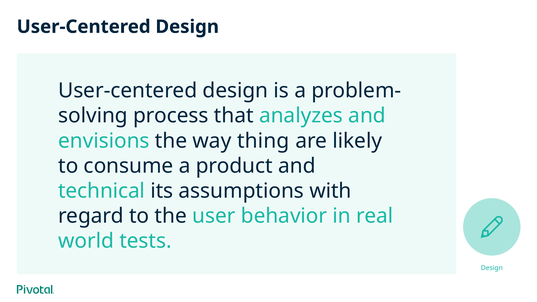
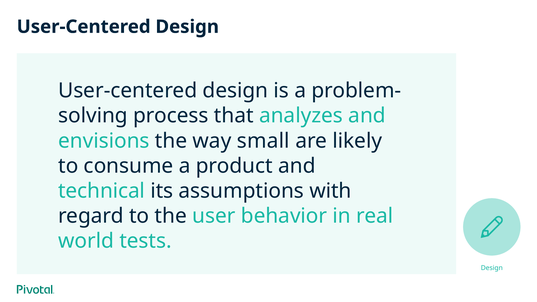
thing: thing -> small
